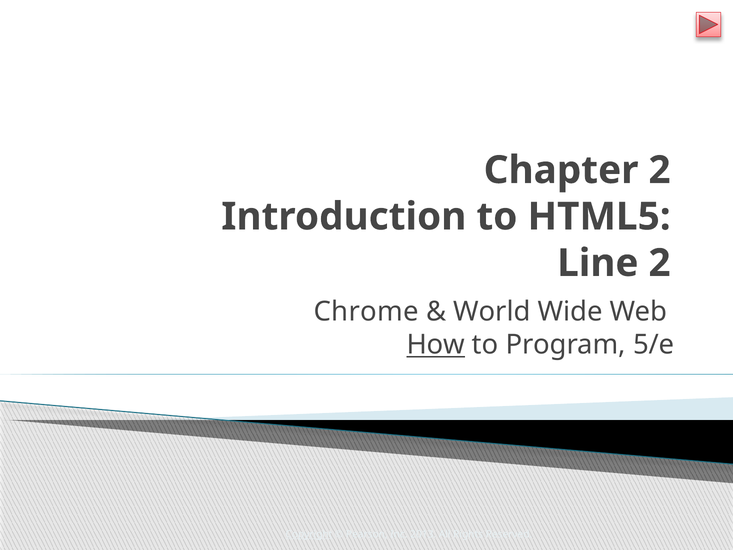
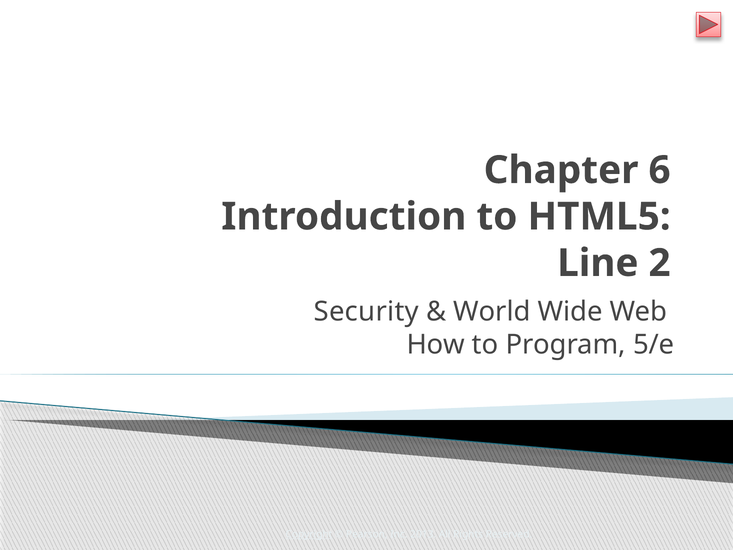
Chapter 2: 2 -> 6
Chrome: Chrome -> Security
How underline: present -> none
